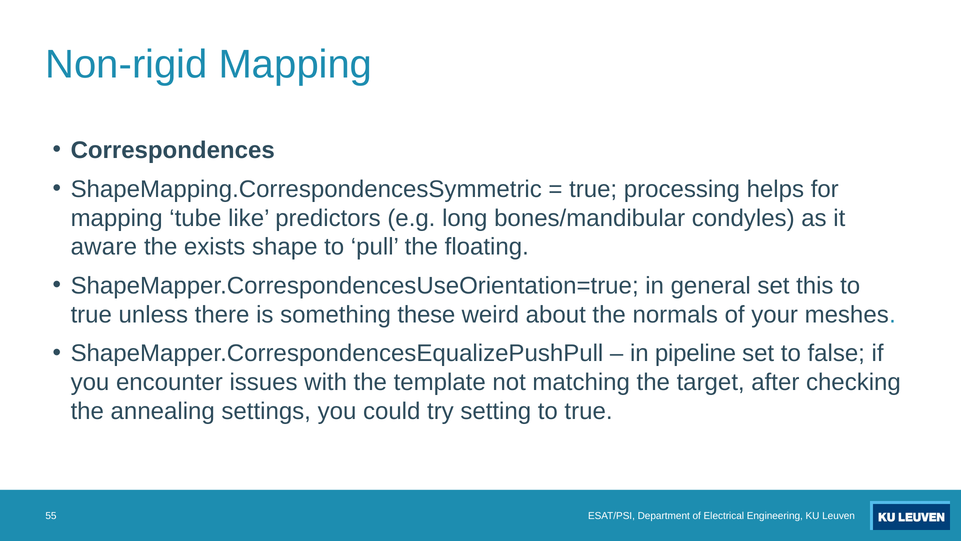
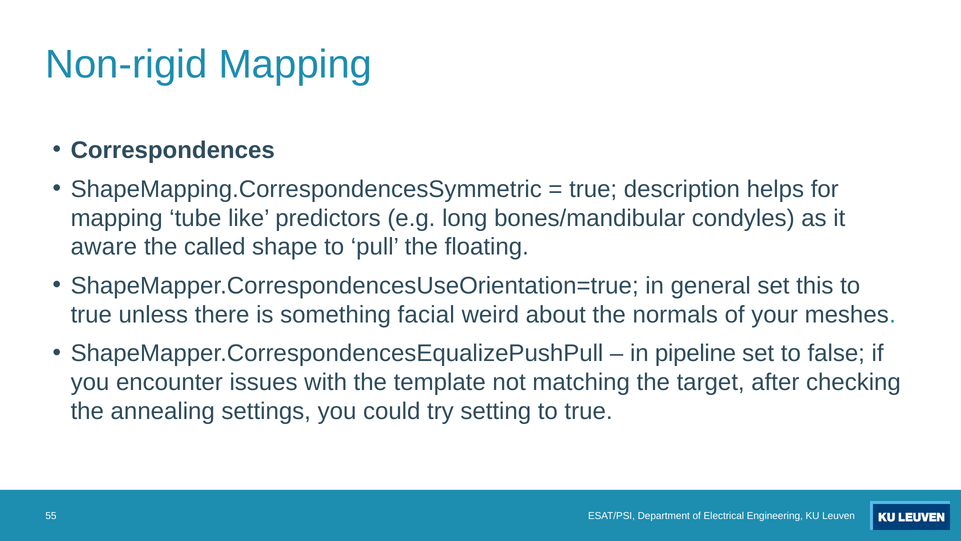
processing: processing -> description
exists: exists -> called
these: these -> facial
